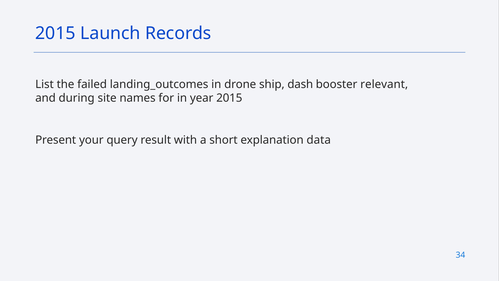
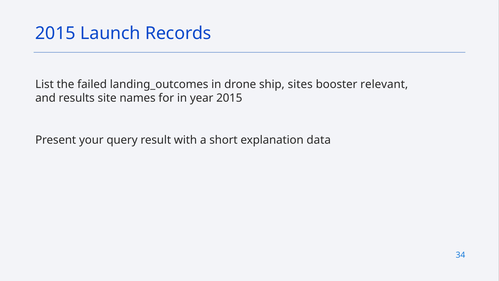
dash: dash -> sites
during: during -> results
